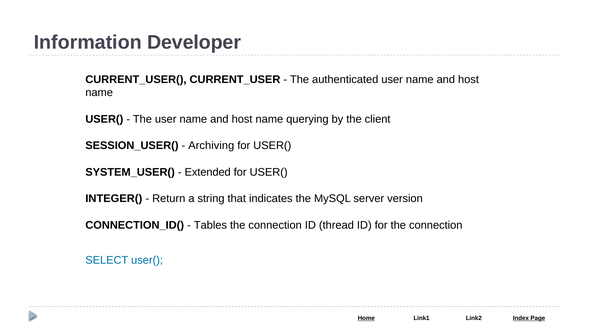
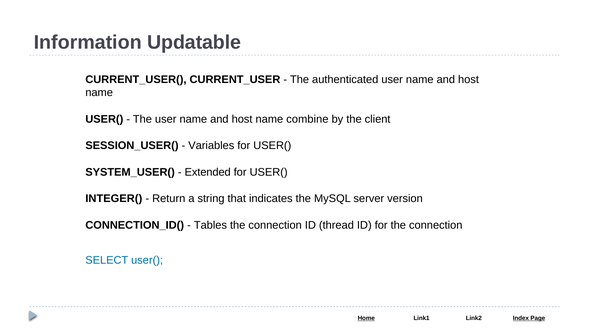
Developer: Developer -> Updatable
querying: querying -> combine
Archiving: Archiving -> Variables
